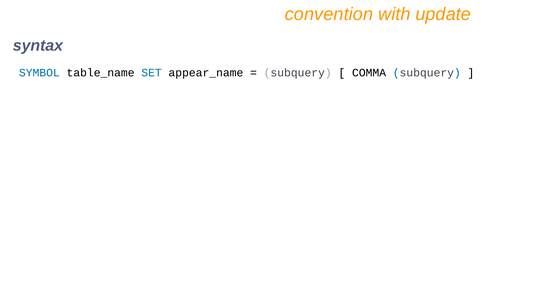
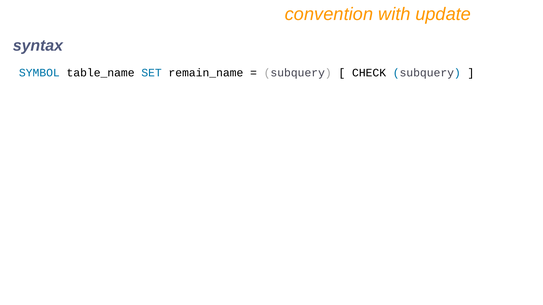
appear_name: appear_name -> remain_name
COMMA: COMMA -> CHECK
